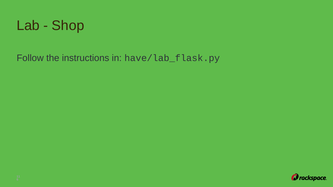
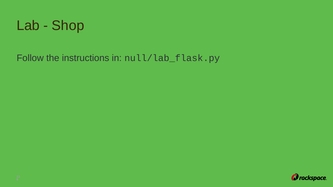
have/lab_flask.py: have/lab_flask.py -> null/lab_flask.py
